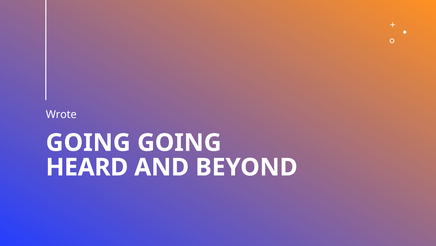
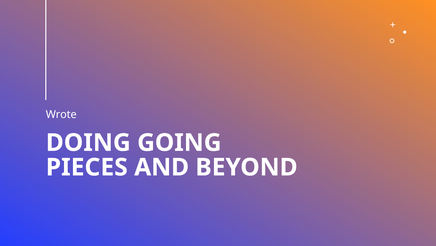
GOING at (88, 142): GOING -> DOING
HEARD: HEARD -> PIECES
